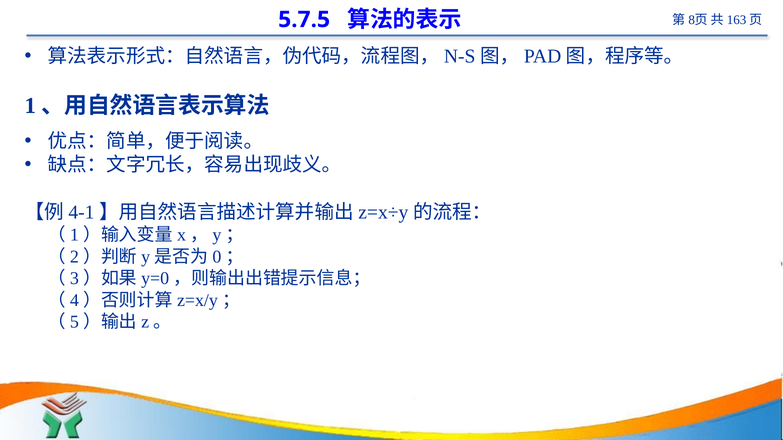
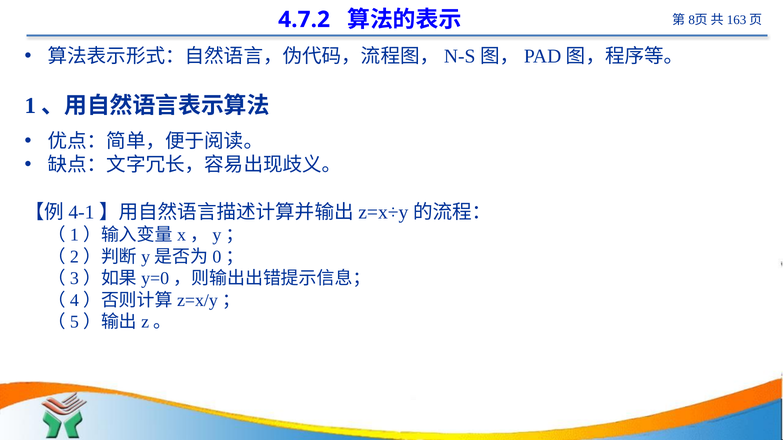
5.7.5: 5.7.5 -> 4.7.2
